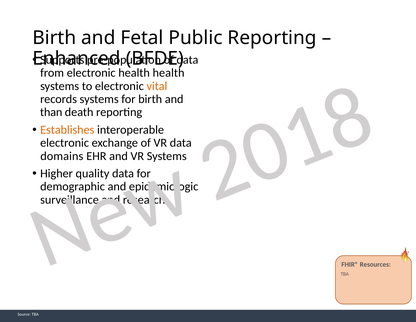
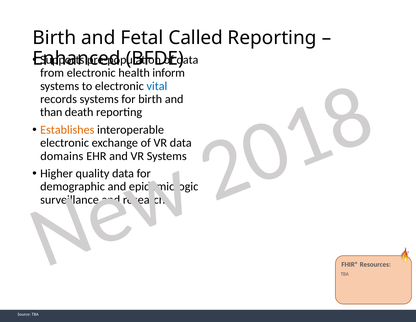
Public: Public -> Called
health health: health -> inform
vital colour: orange -> blue
